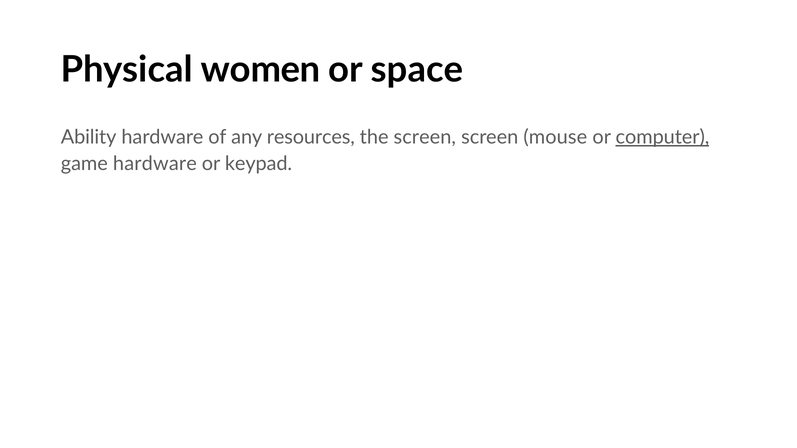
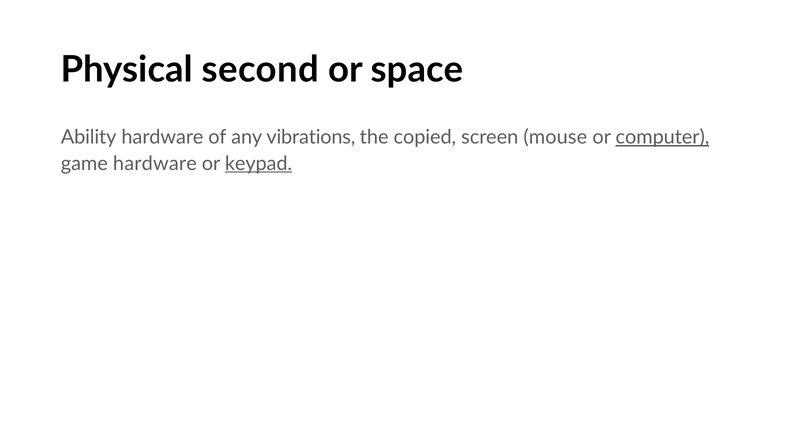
women: women -> second
resources: resources -> vibrations
the screen: screen -> copied
keypad underline: none -> present
